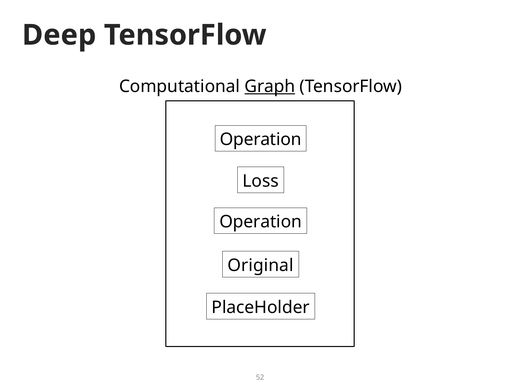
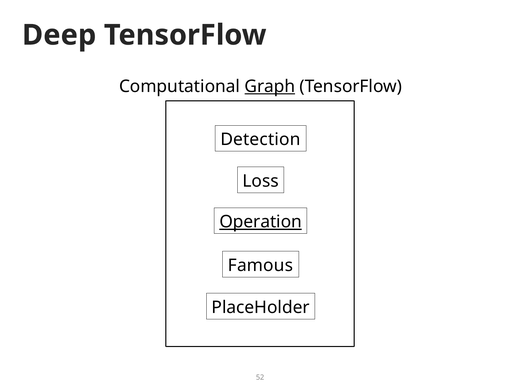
Operation at (261, 140): Operation -> Detection
Operation at (261, 222) underline: none -> present
Original: Original -> Famous
